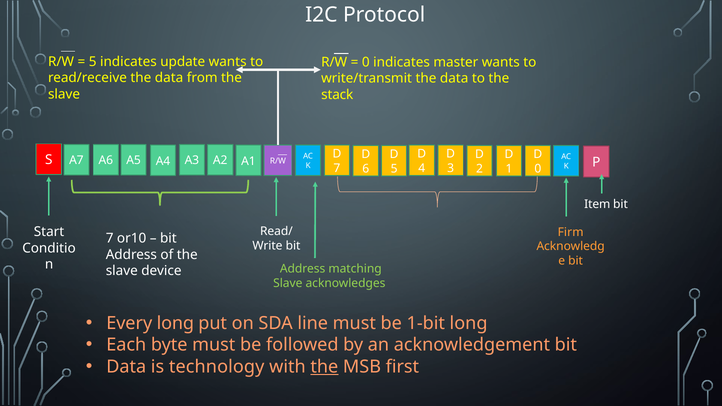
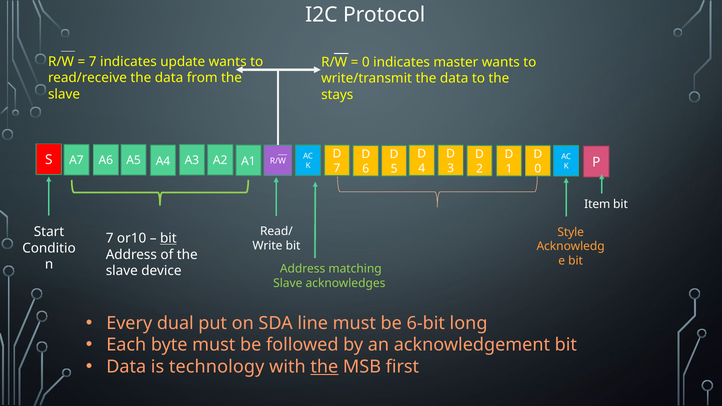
5 at (93, 62): 5 -> 7
stack: stack -> stays
Firm: Firm -> Style
bit at (168, 239) underline: none -> present
Every long: long -> dual
1-bit: 1-bit -> 6-bit
